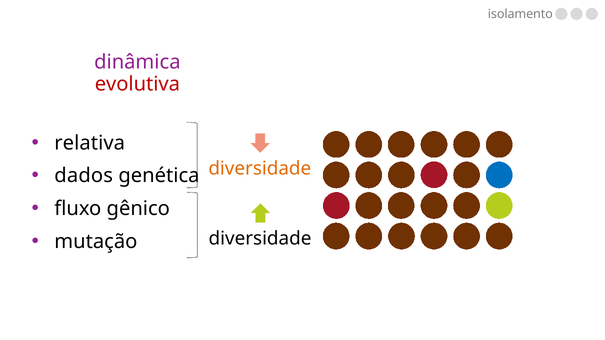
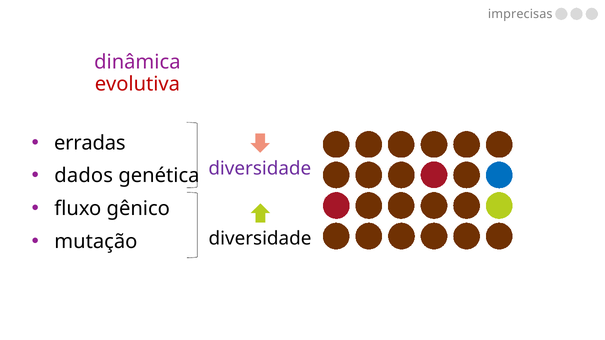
isolamento: isolamento -> imprecisas
relativa: relativa -> erradas
diversidade at (260, 169) colour: orange -> purple
